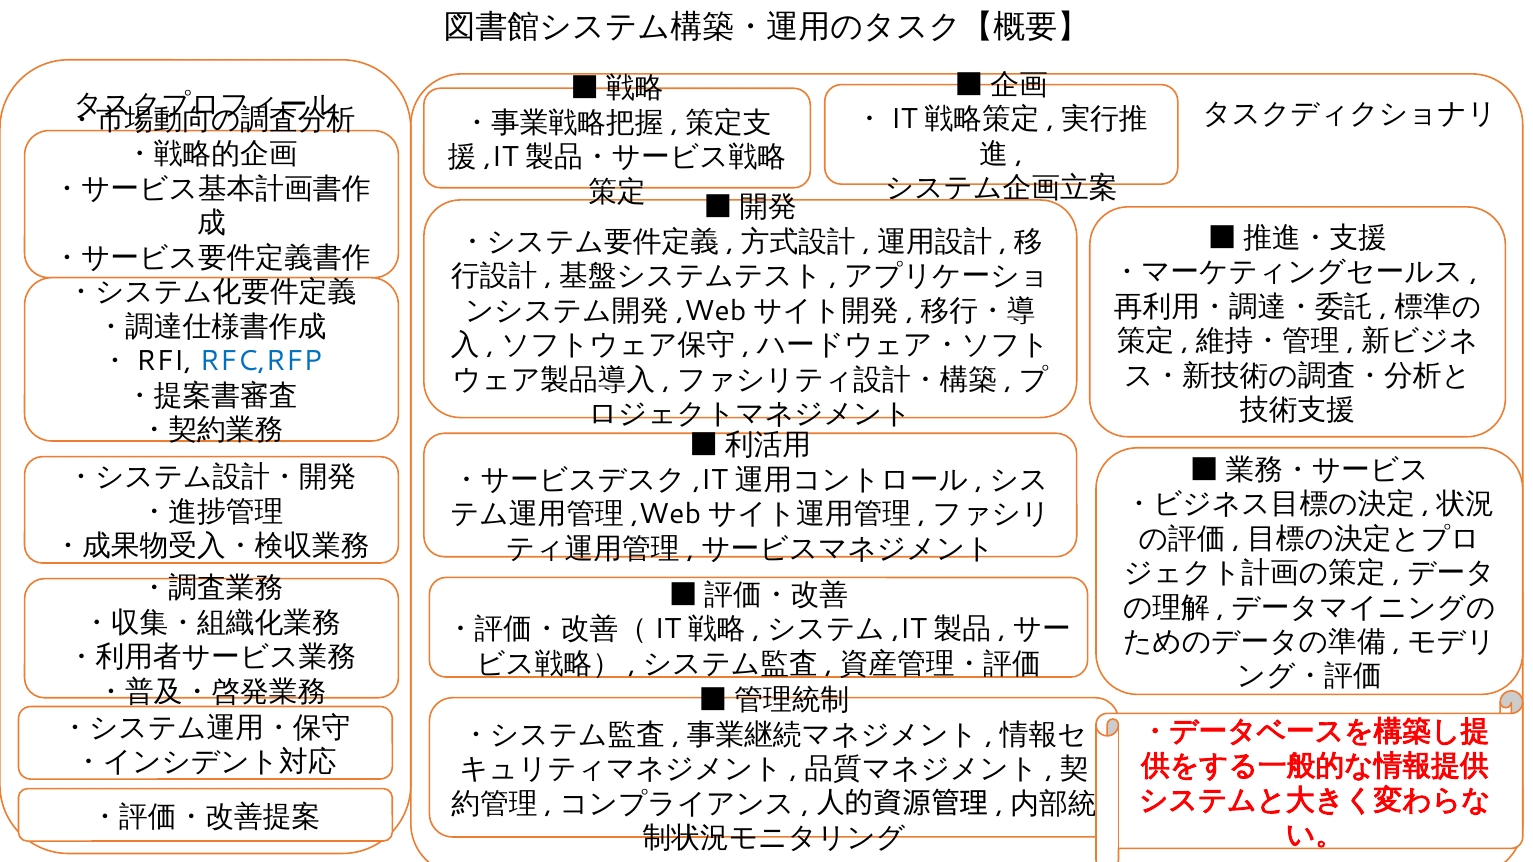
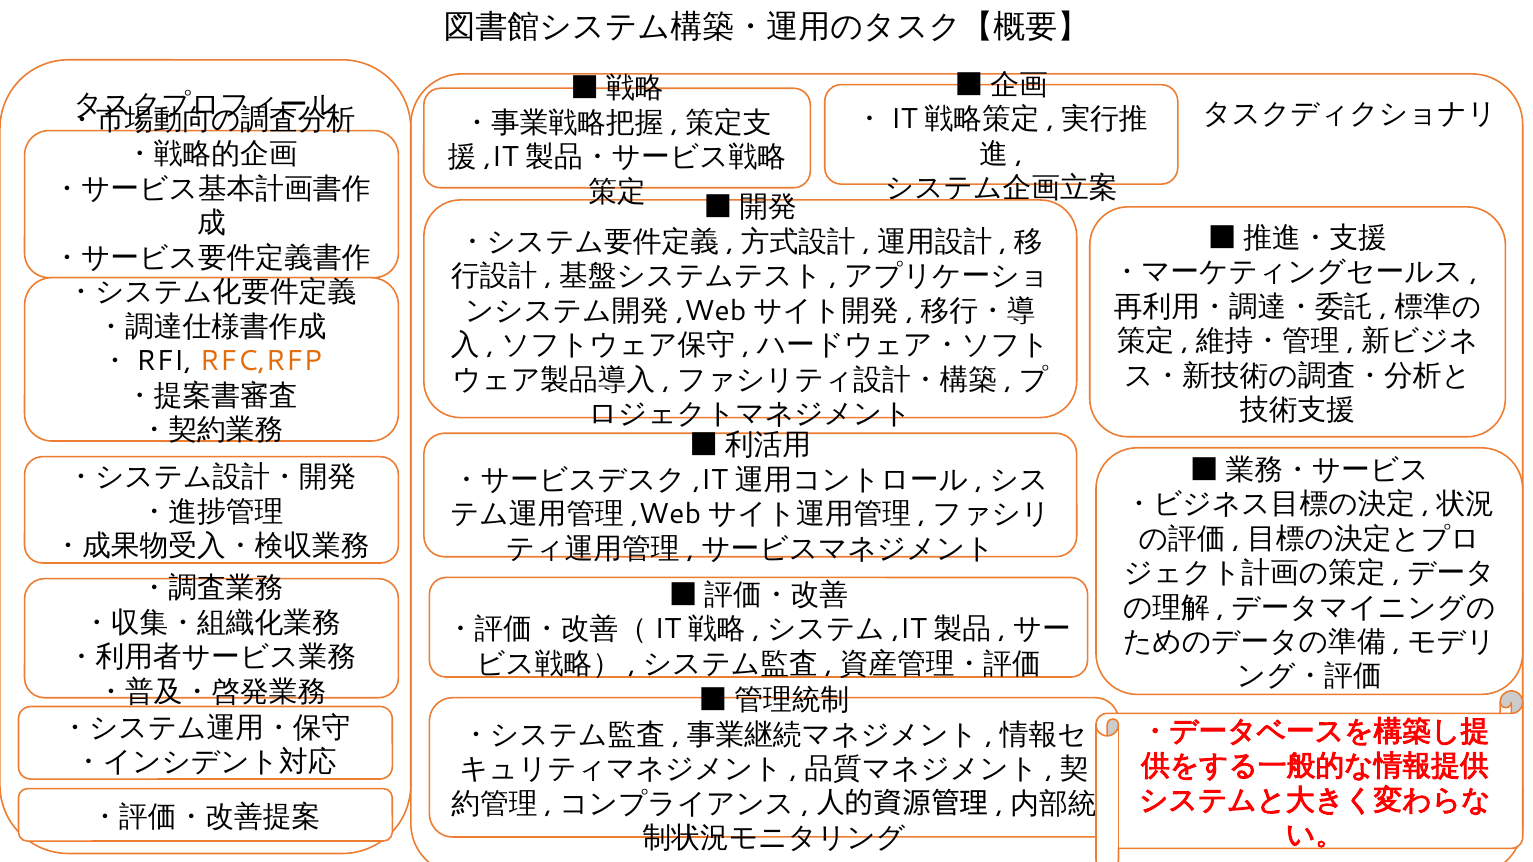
RFC,RFP colour: blue -> orange
